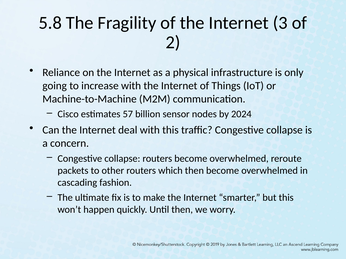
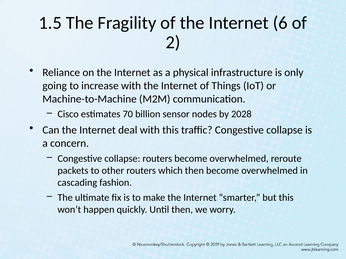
5.8: 5.8 -> 1.5
3: 3 -> 6
57: 57 -> 70
2024: 2024 -> 2028
